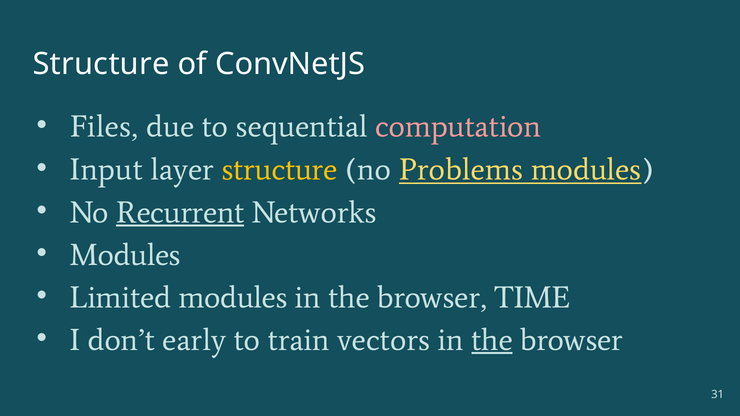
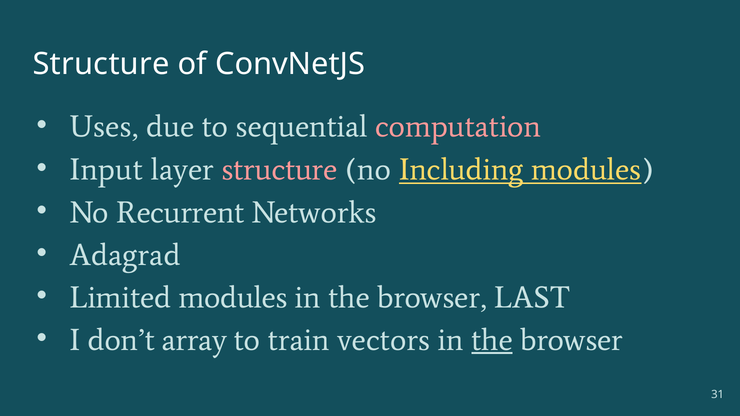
Files: Files -> Uses
structure at (280, 169) colour: yellow -> pink
Problems: Problems -> Including
Recurrent underline: present -> none
Modules at (125, 255): Modules -> Adagrad
TIME: TIME -> LAST
early: early -> array
